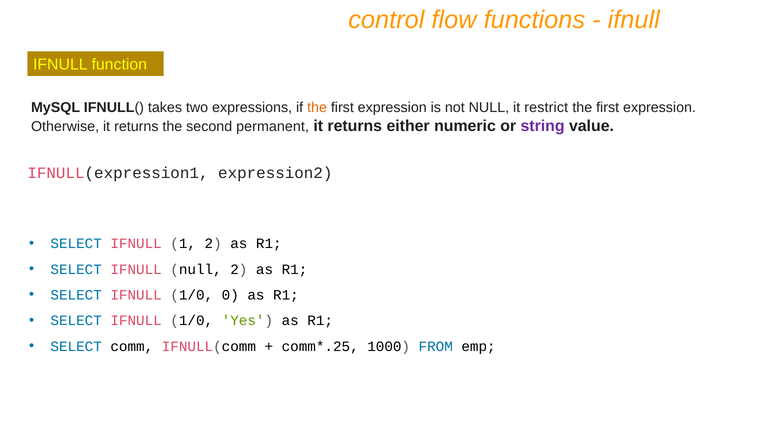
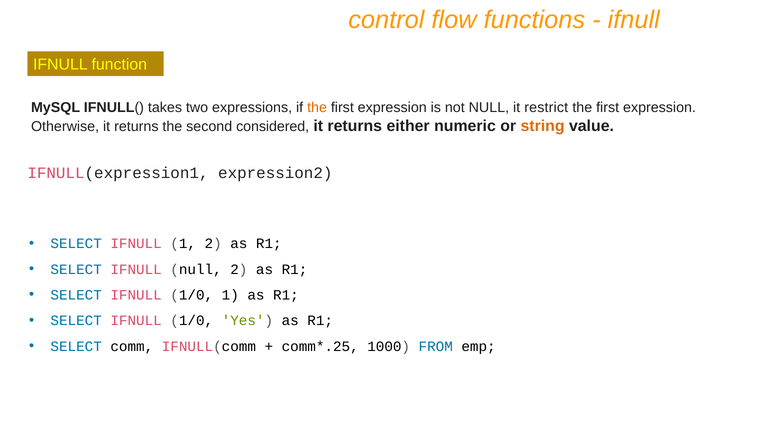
permanent: permanent -> considered
string colour: purple -> orange
1/0 0: 0 -> 1
